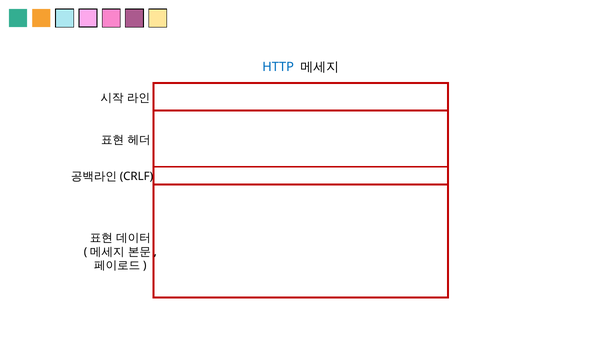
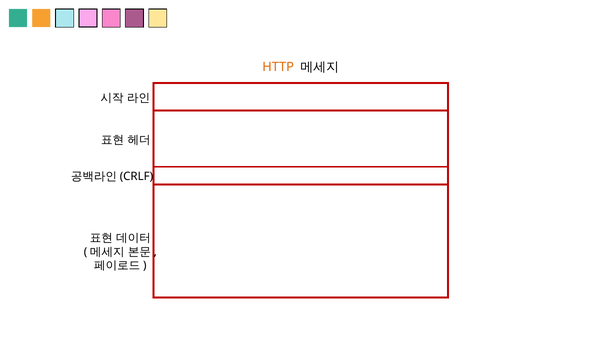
HTTP colour: blue -> orange
